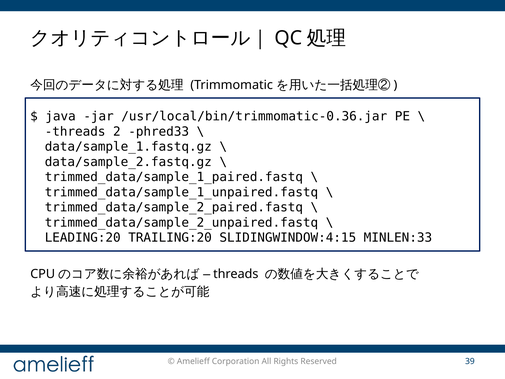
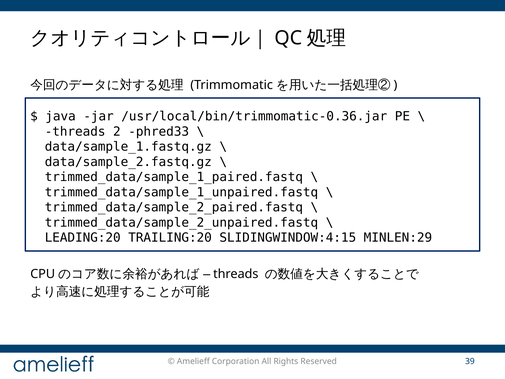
MINLEN:33: MINLEN:33 -> MINLEN:29
